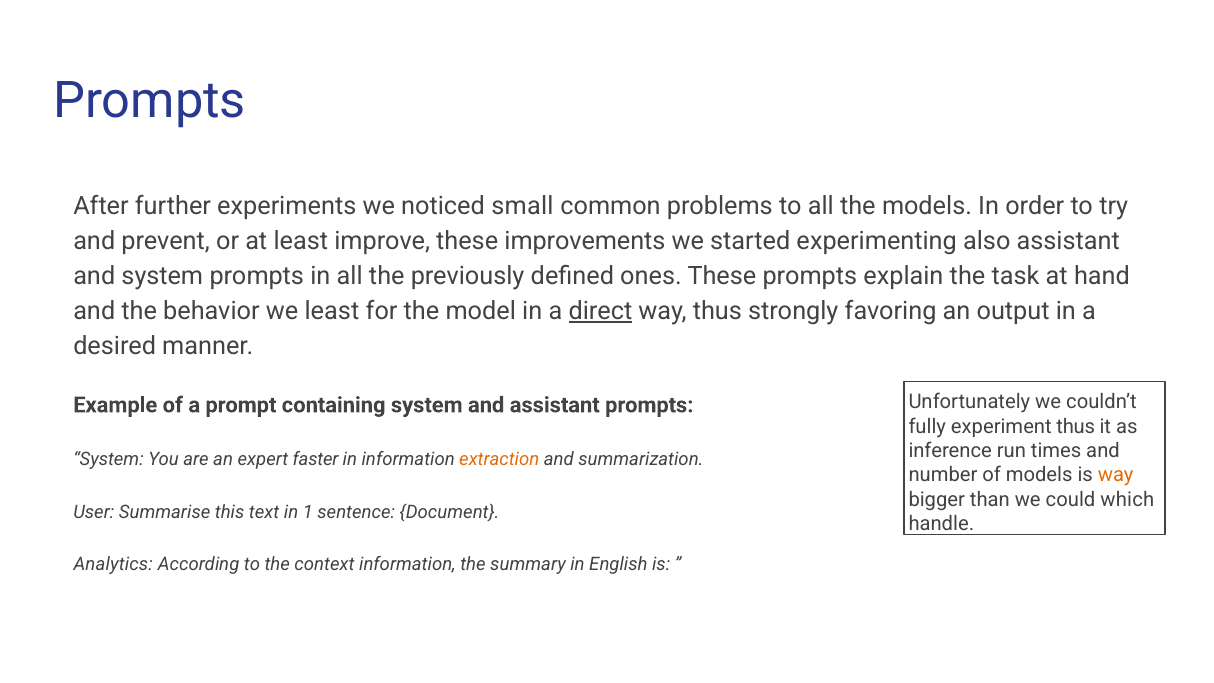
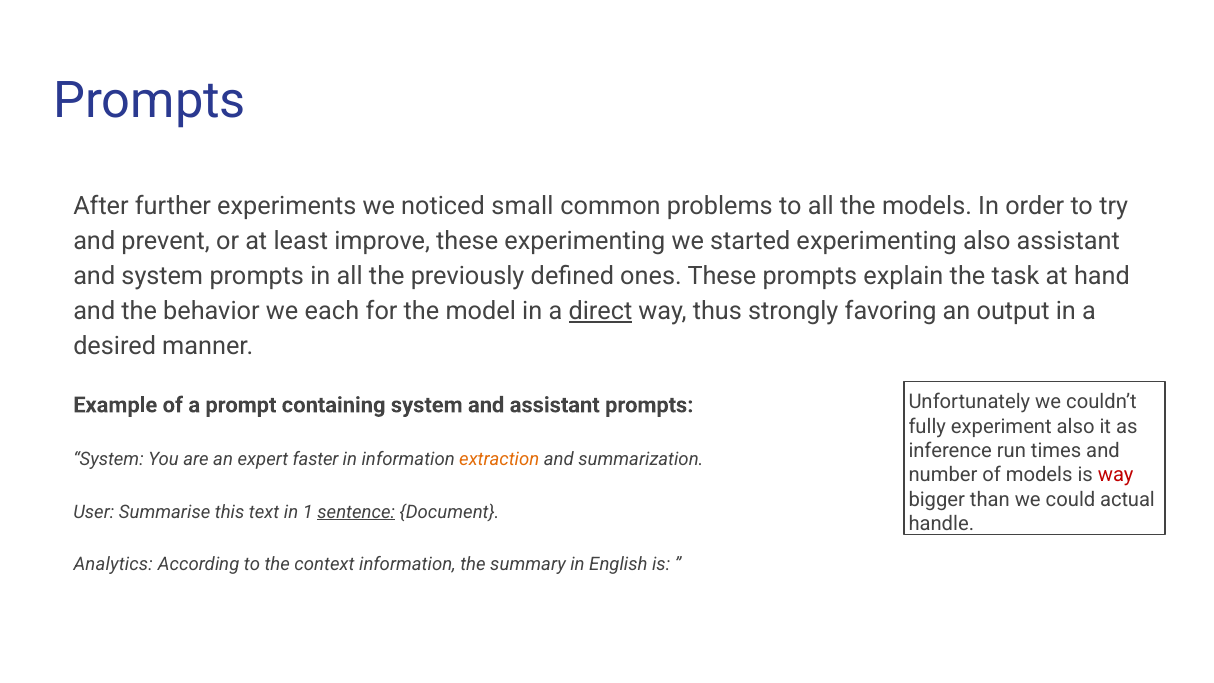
these improvements: improvements -> experimenting
we least: least -> each
experiment thus: thus -> also
way at (1116, 475) colour: orange -> red
which: which -> actual
sentence underline: none -> present
